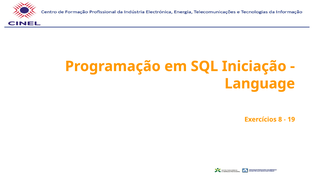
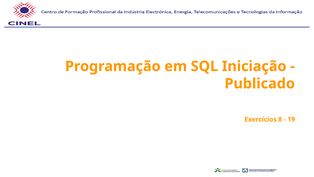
Language: Language -> Publicado
